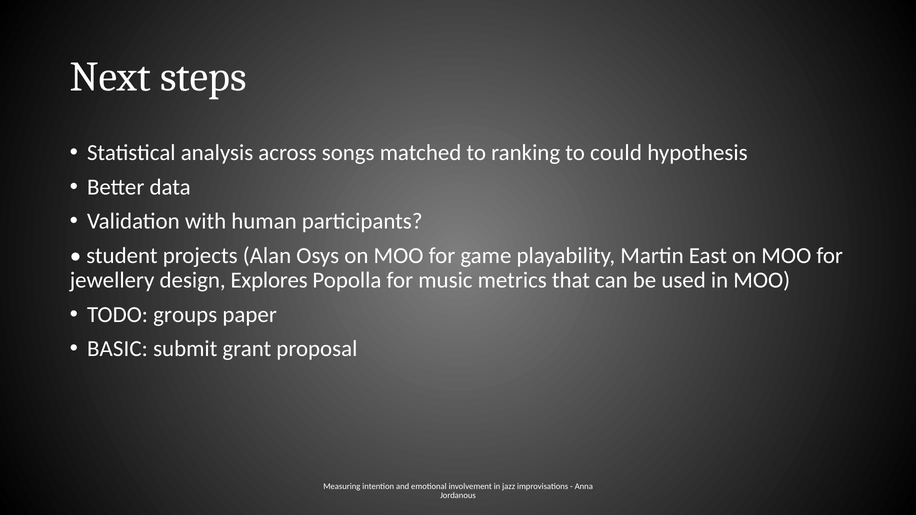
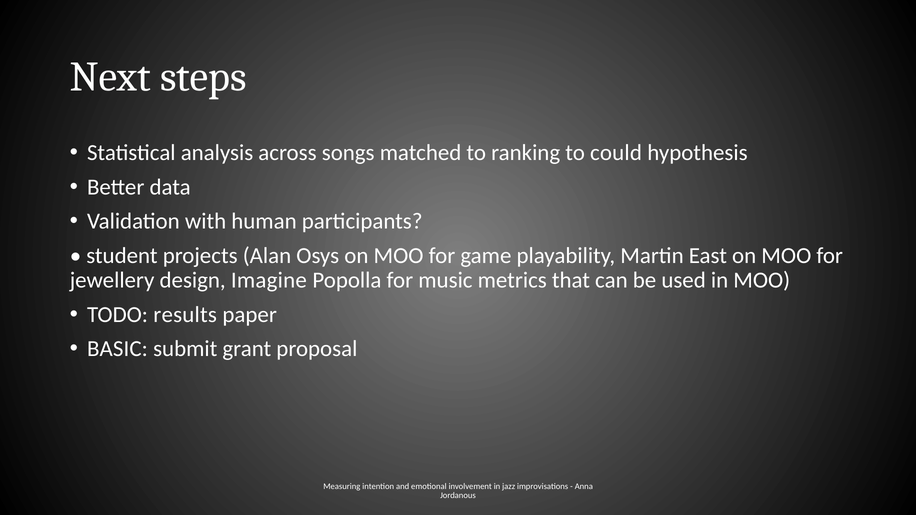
Explores: Explores -> Imagine
groups: groups -> results
